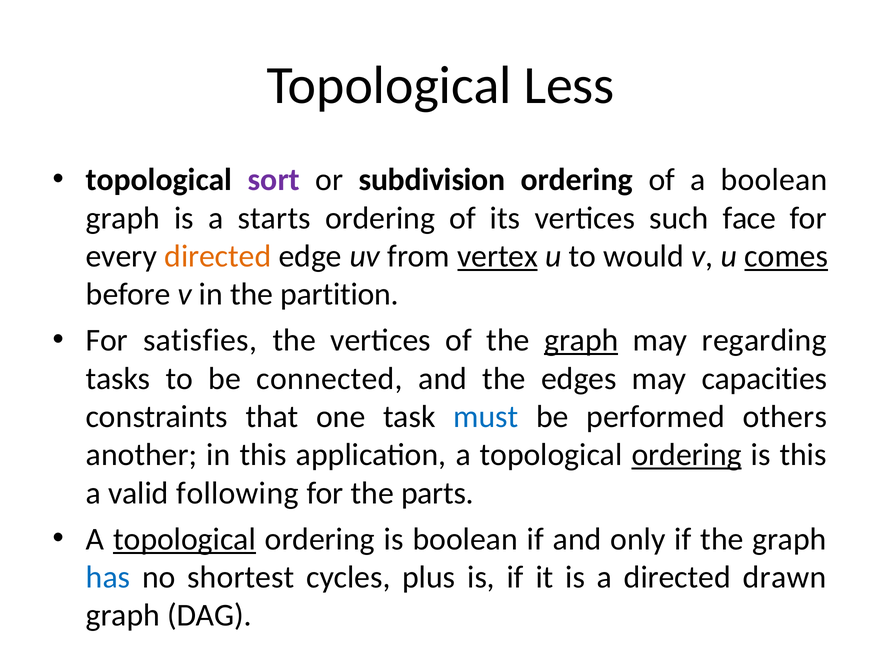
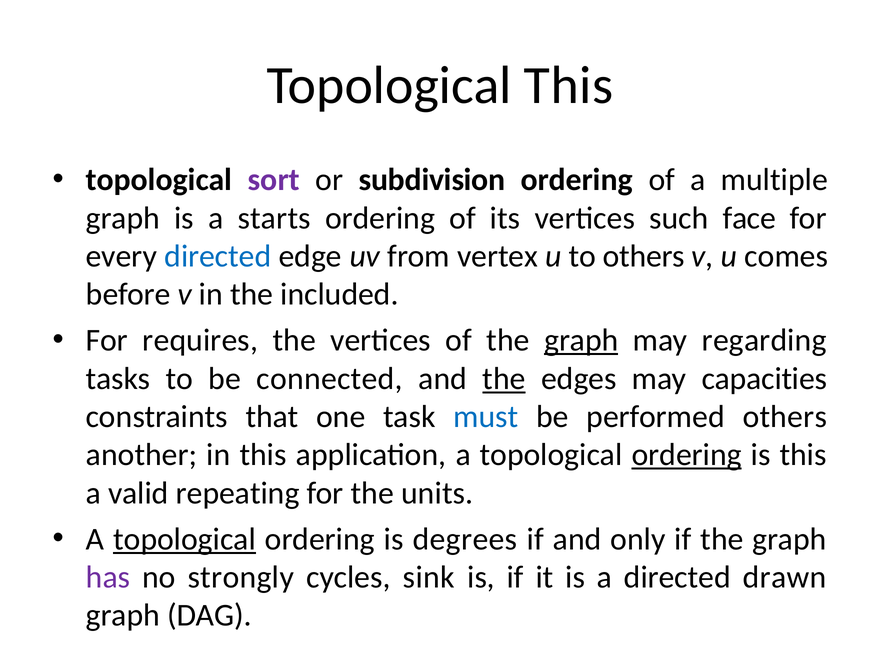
Topological Less: Less -> This
a boolean: boolean -> multiple
directed at (218, 256) colour: orange -> blue
vertex underline: present -> none
to would: would -> others
comes underline: present -> none
partition: partition -> included
satisfies: satisfies -> requires
the at (504, 378) underline: none -> present
following: following -> repeating
parts: parts -> units
is boolean: boolean -> degrees
has colour: blue -> purple
shortest: shortest -> strongly
plus: plus -> sink
